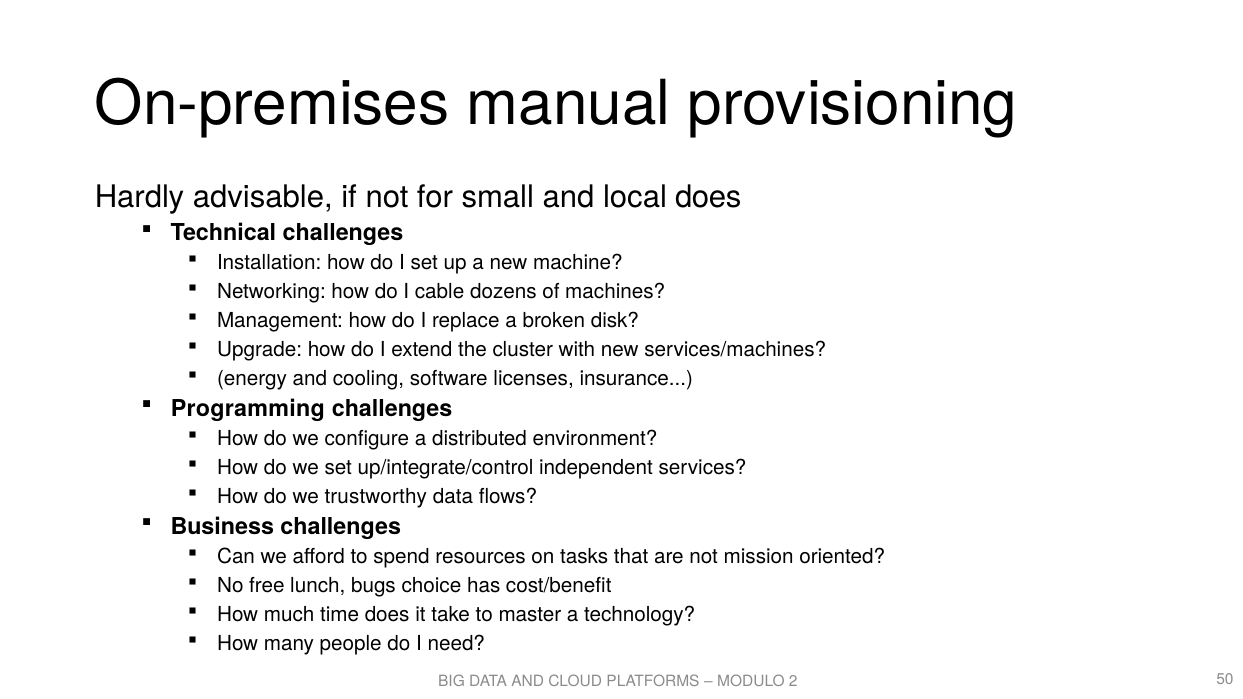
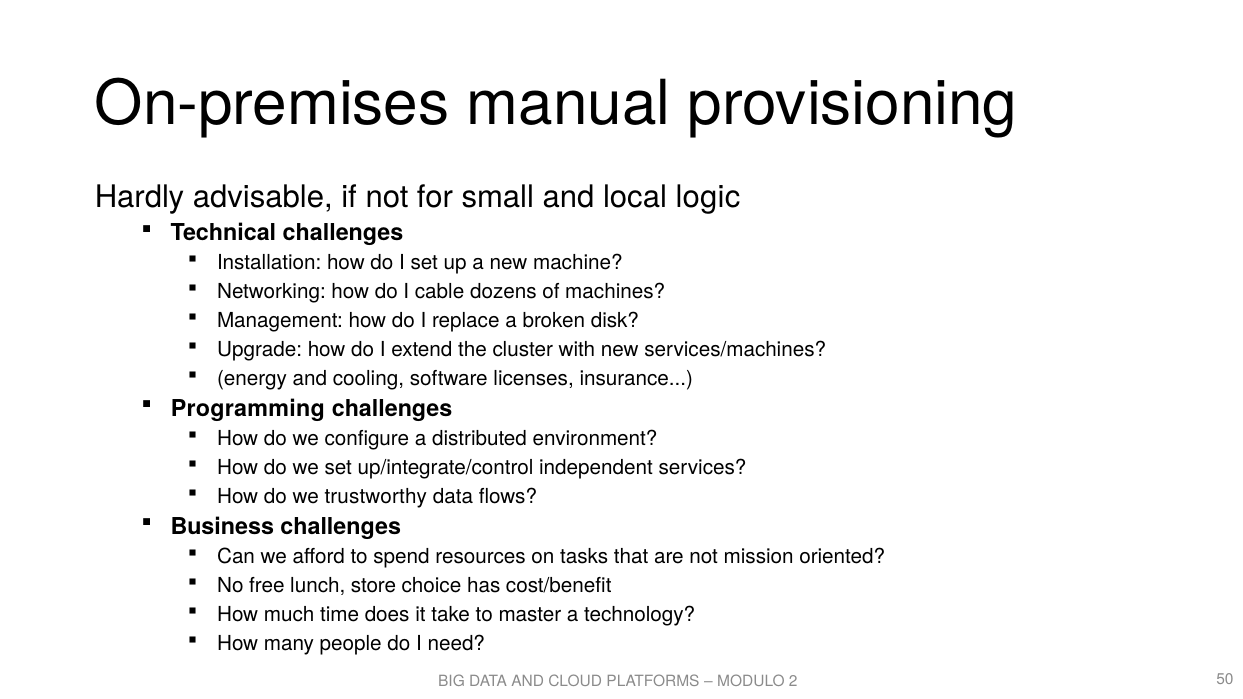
local does: does -> logic
bugs: bugs -> store
